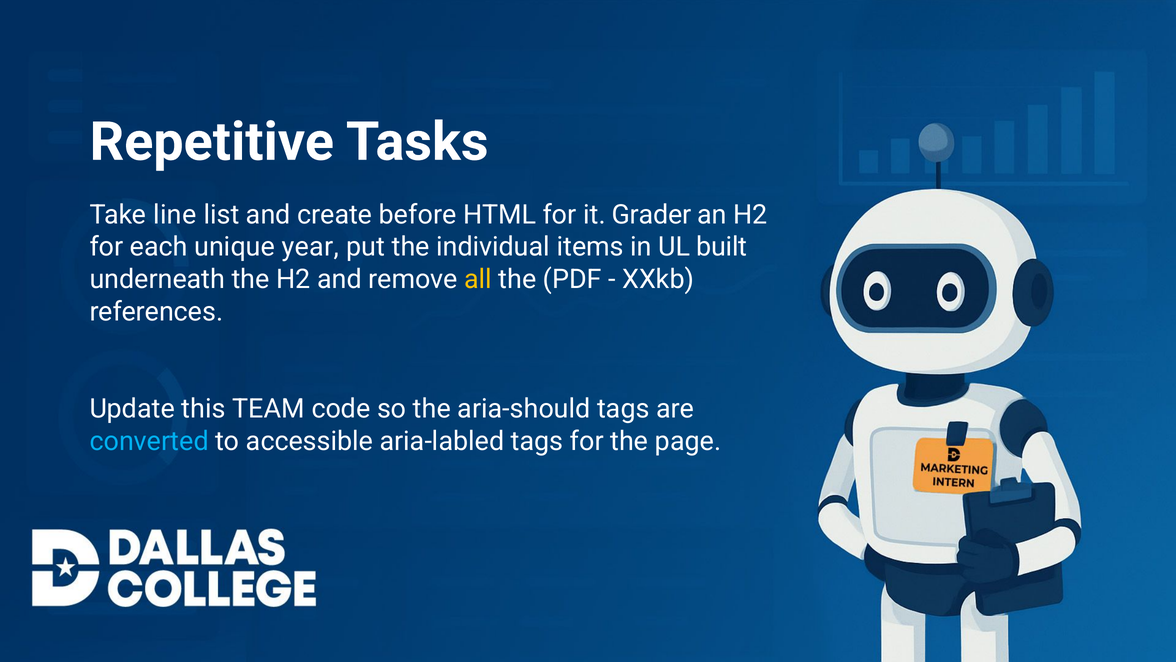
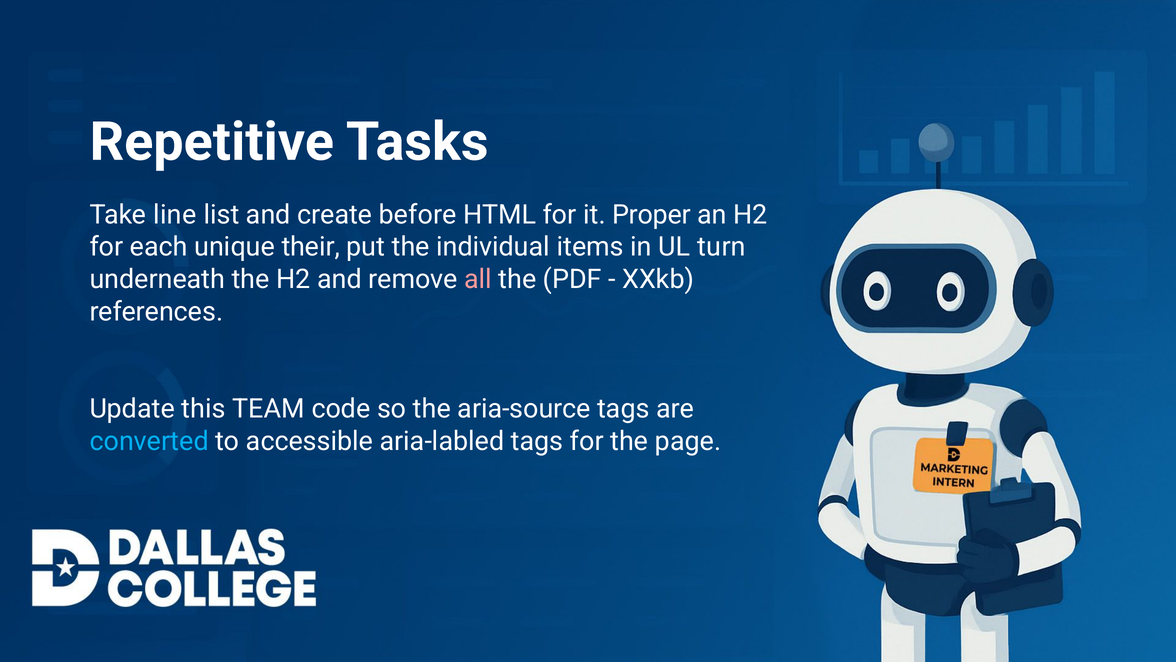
Grader: Grader -> Proper
year: year -> their
built: built -> turn
all colour: yellow -> pink
aria-should: aria-should -> aria-source
